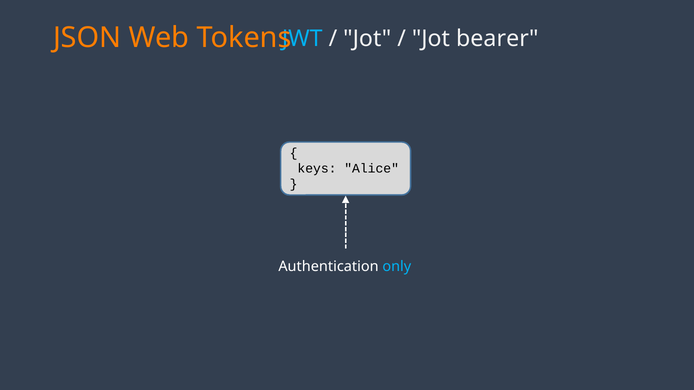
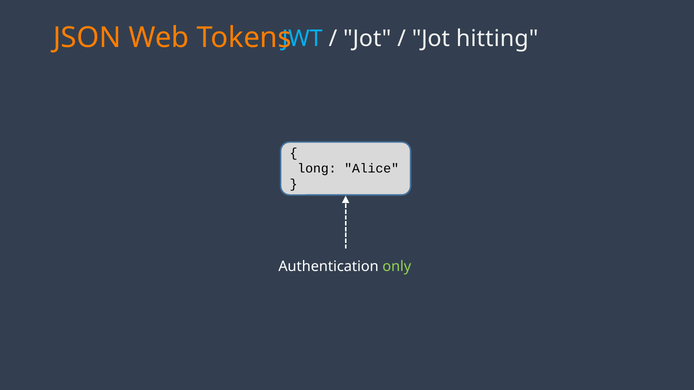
bearer: bearer -> hitting
keys: keys -> long
only colour: light blue -> light green
